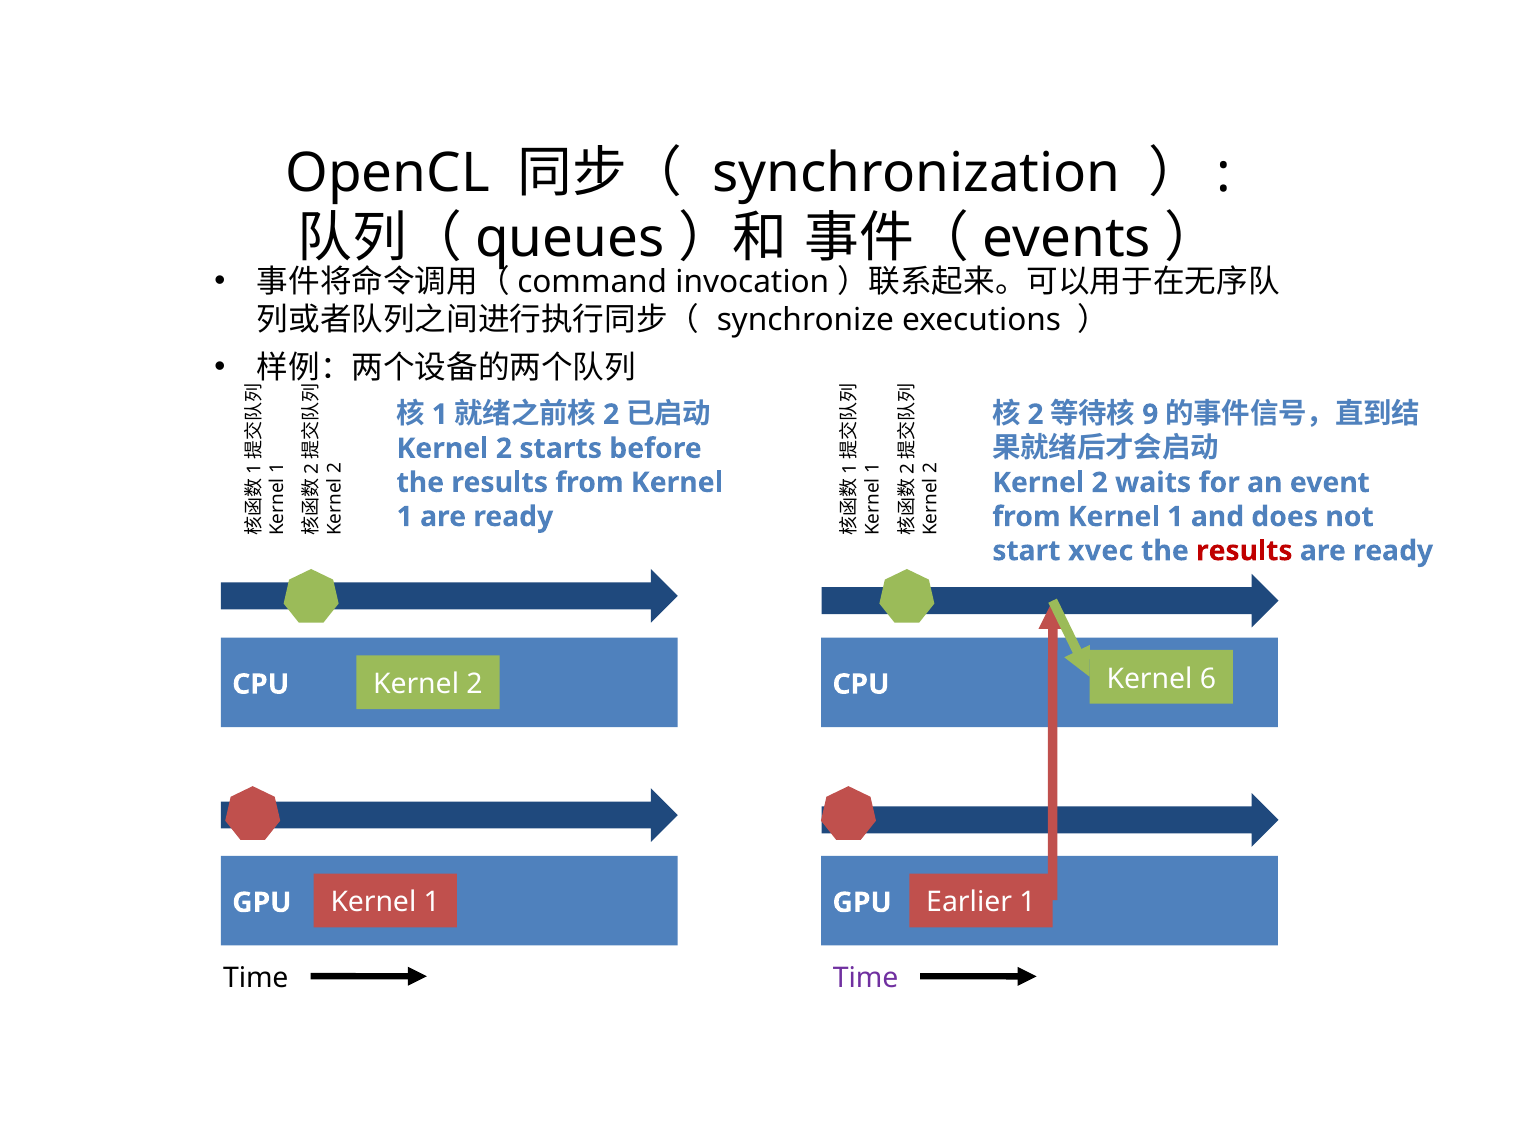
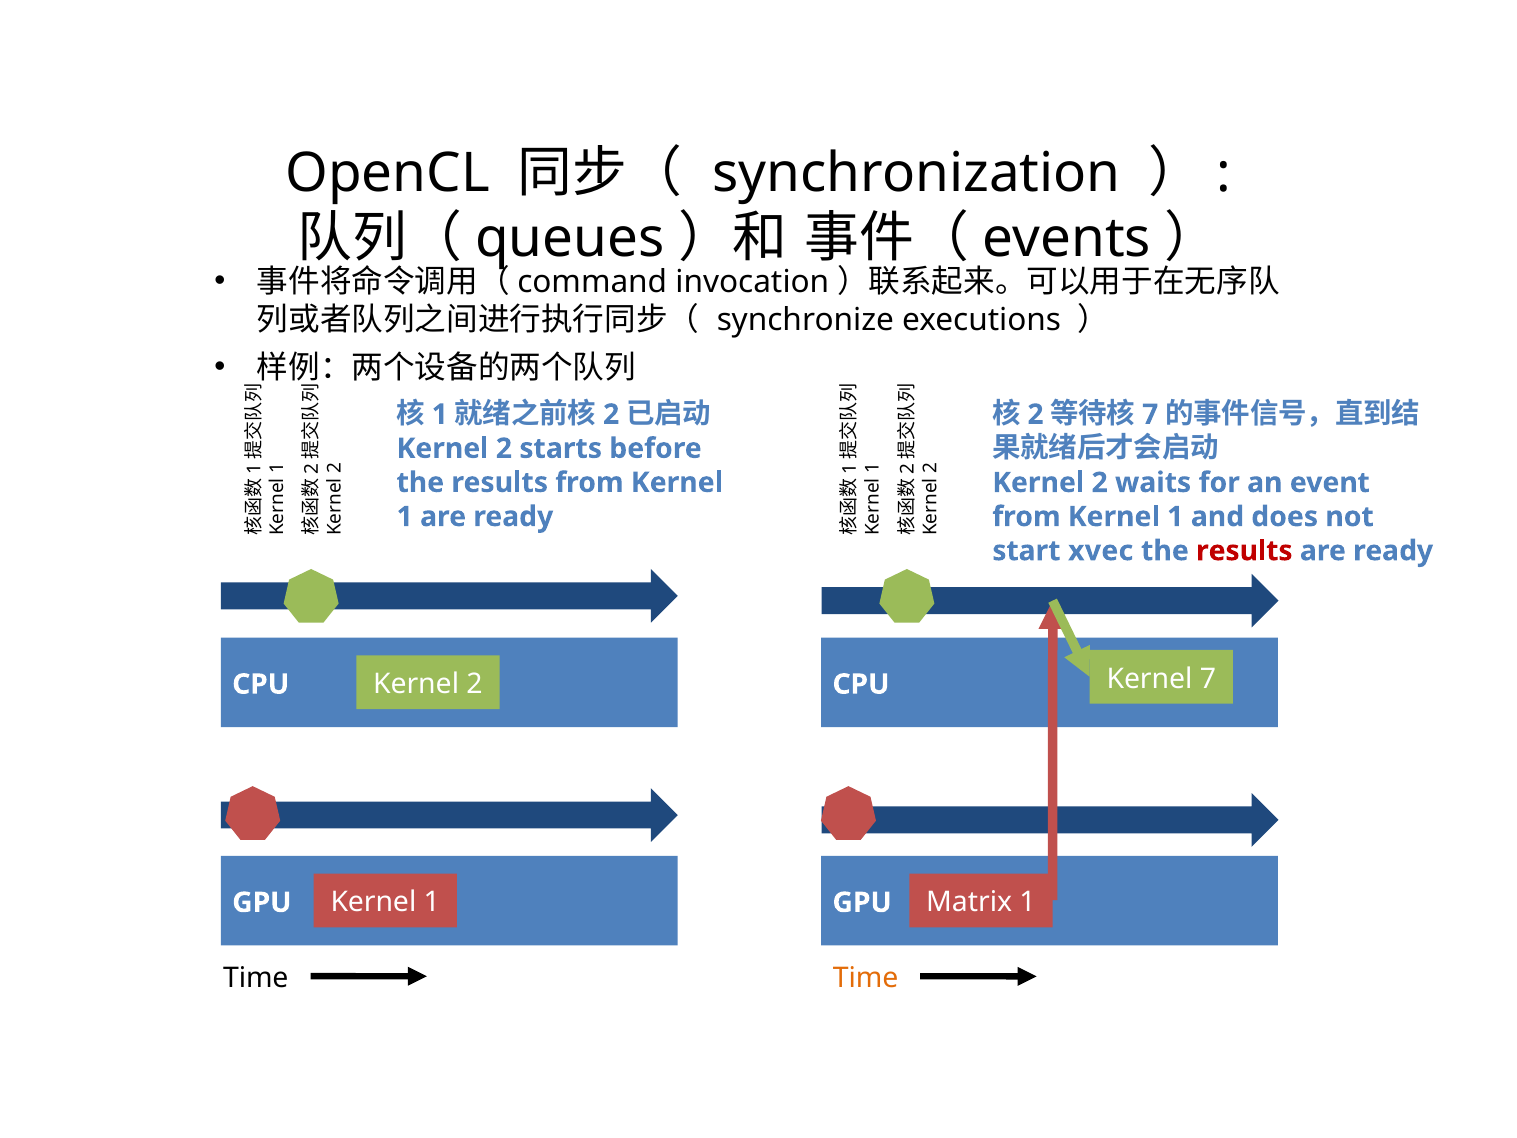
9 at (1150, 414): 9 -> 7
Kernel 6: 6 -> 7
Earlier: Earlier -> Matrix
Time at (866, 978) colour: purple -> orange
